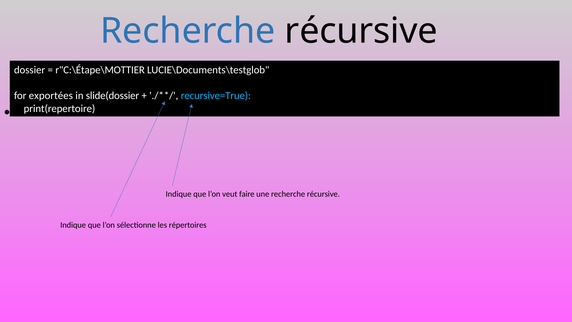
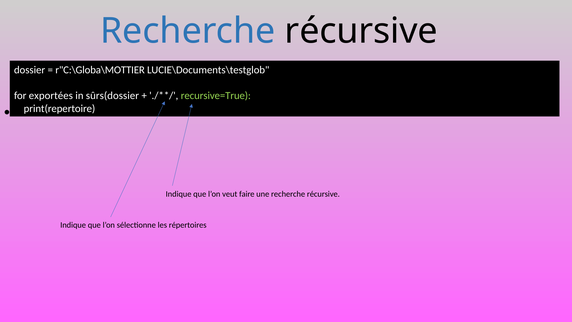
r"C:\Étape\MOTTIER: r"C:\Étape\MOTTIER -> r"C:\Globa\MOTTIER
slide(dossier: slide(dossier -> sûrs(dossier
recursive=True colour: light blue -> light green
